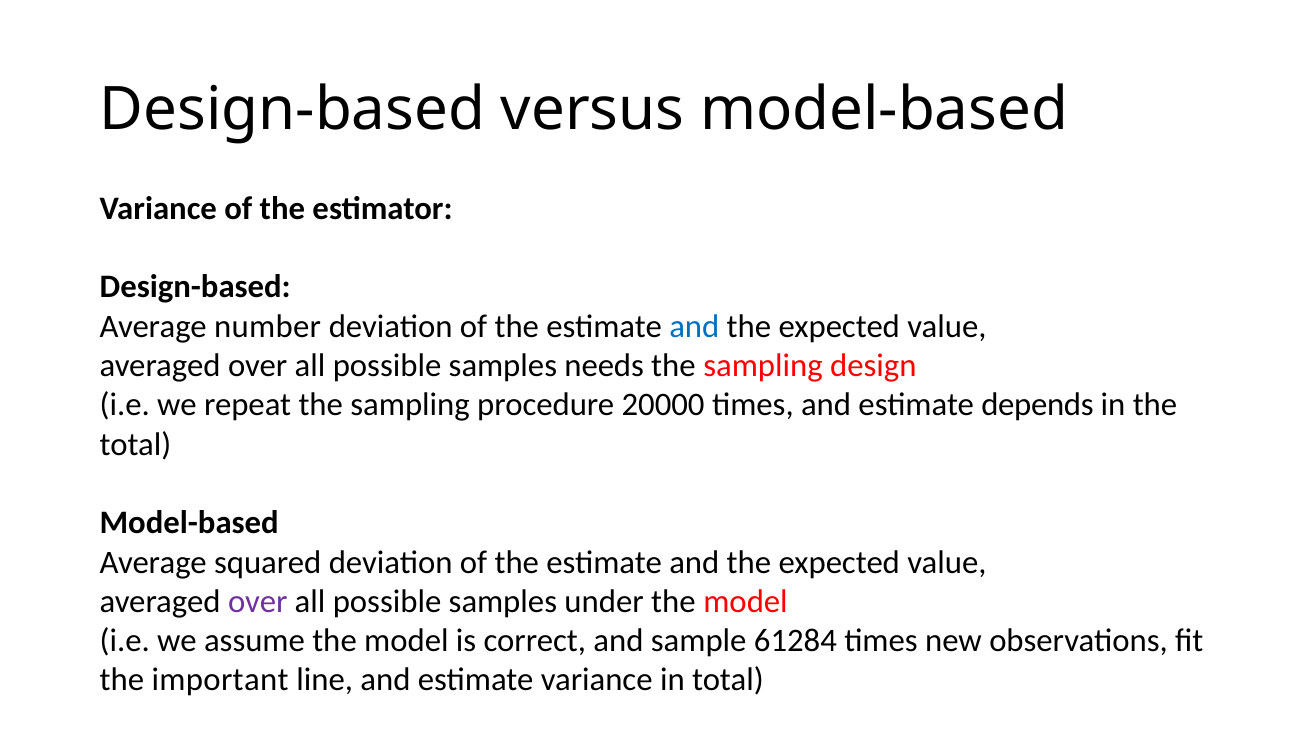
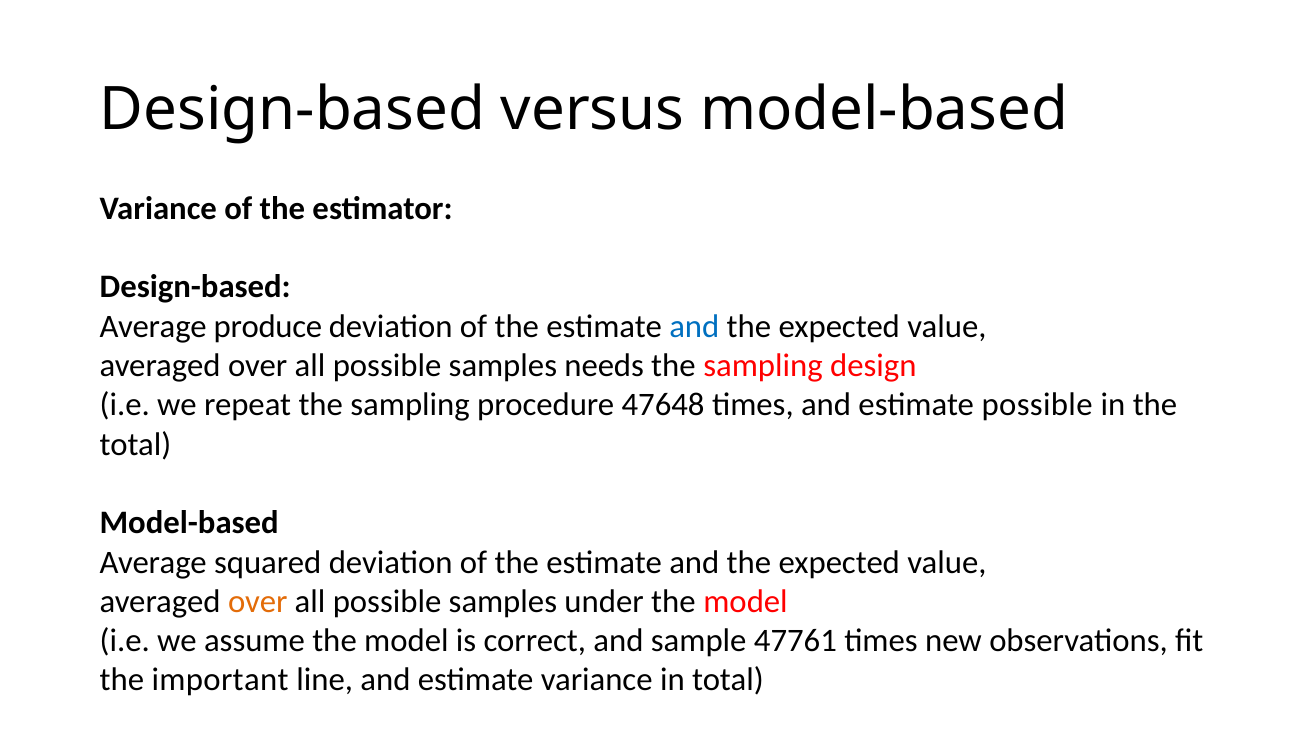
number: number -> produce
20000: 20000 -> 47648
estimate depends: depends -> possible
over at (258, 601) colour: purple -> orange
61284: 61284 -> 47761
